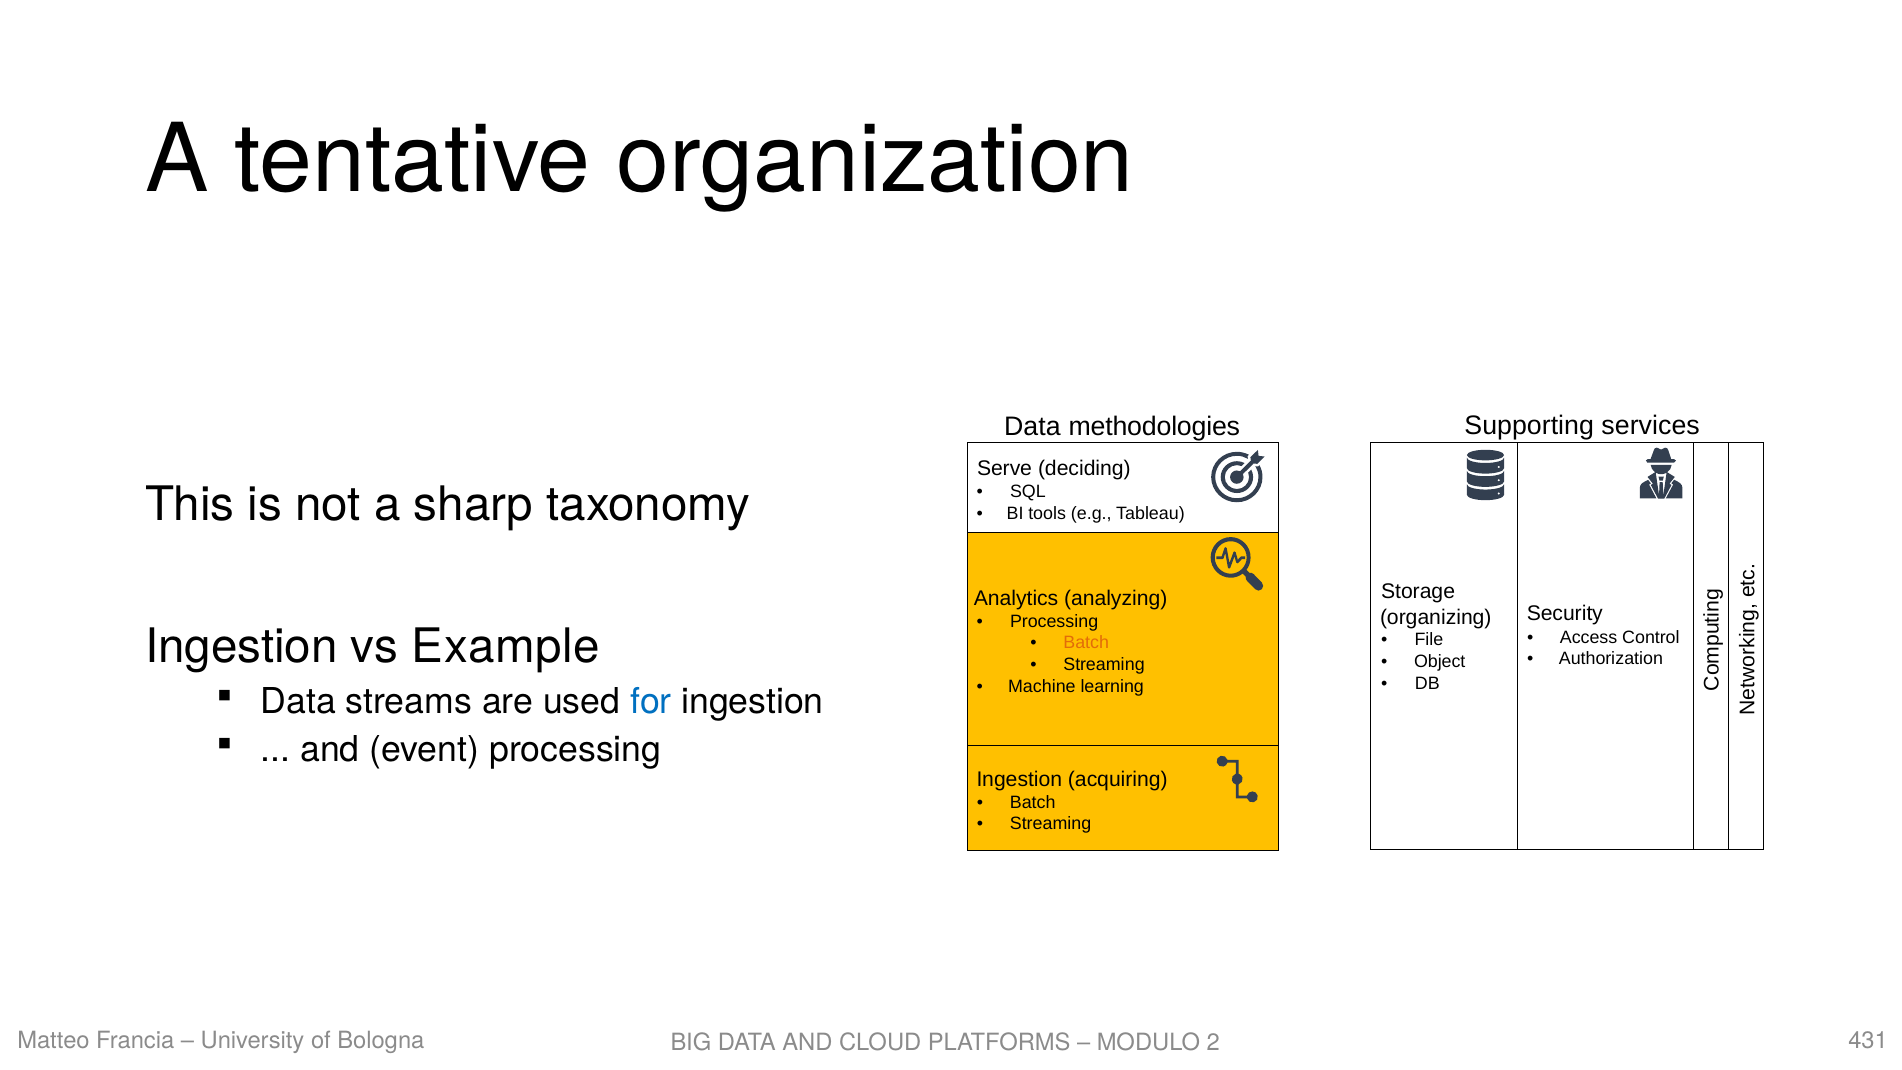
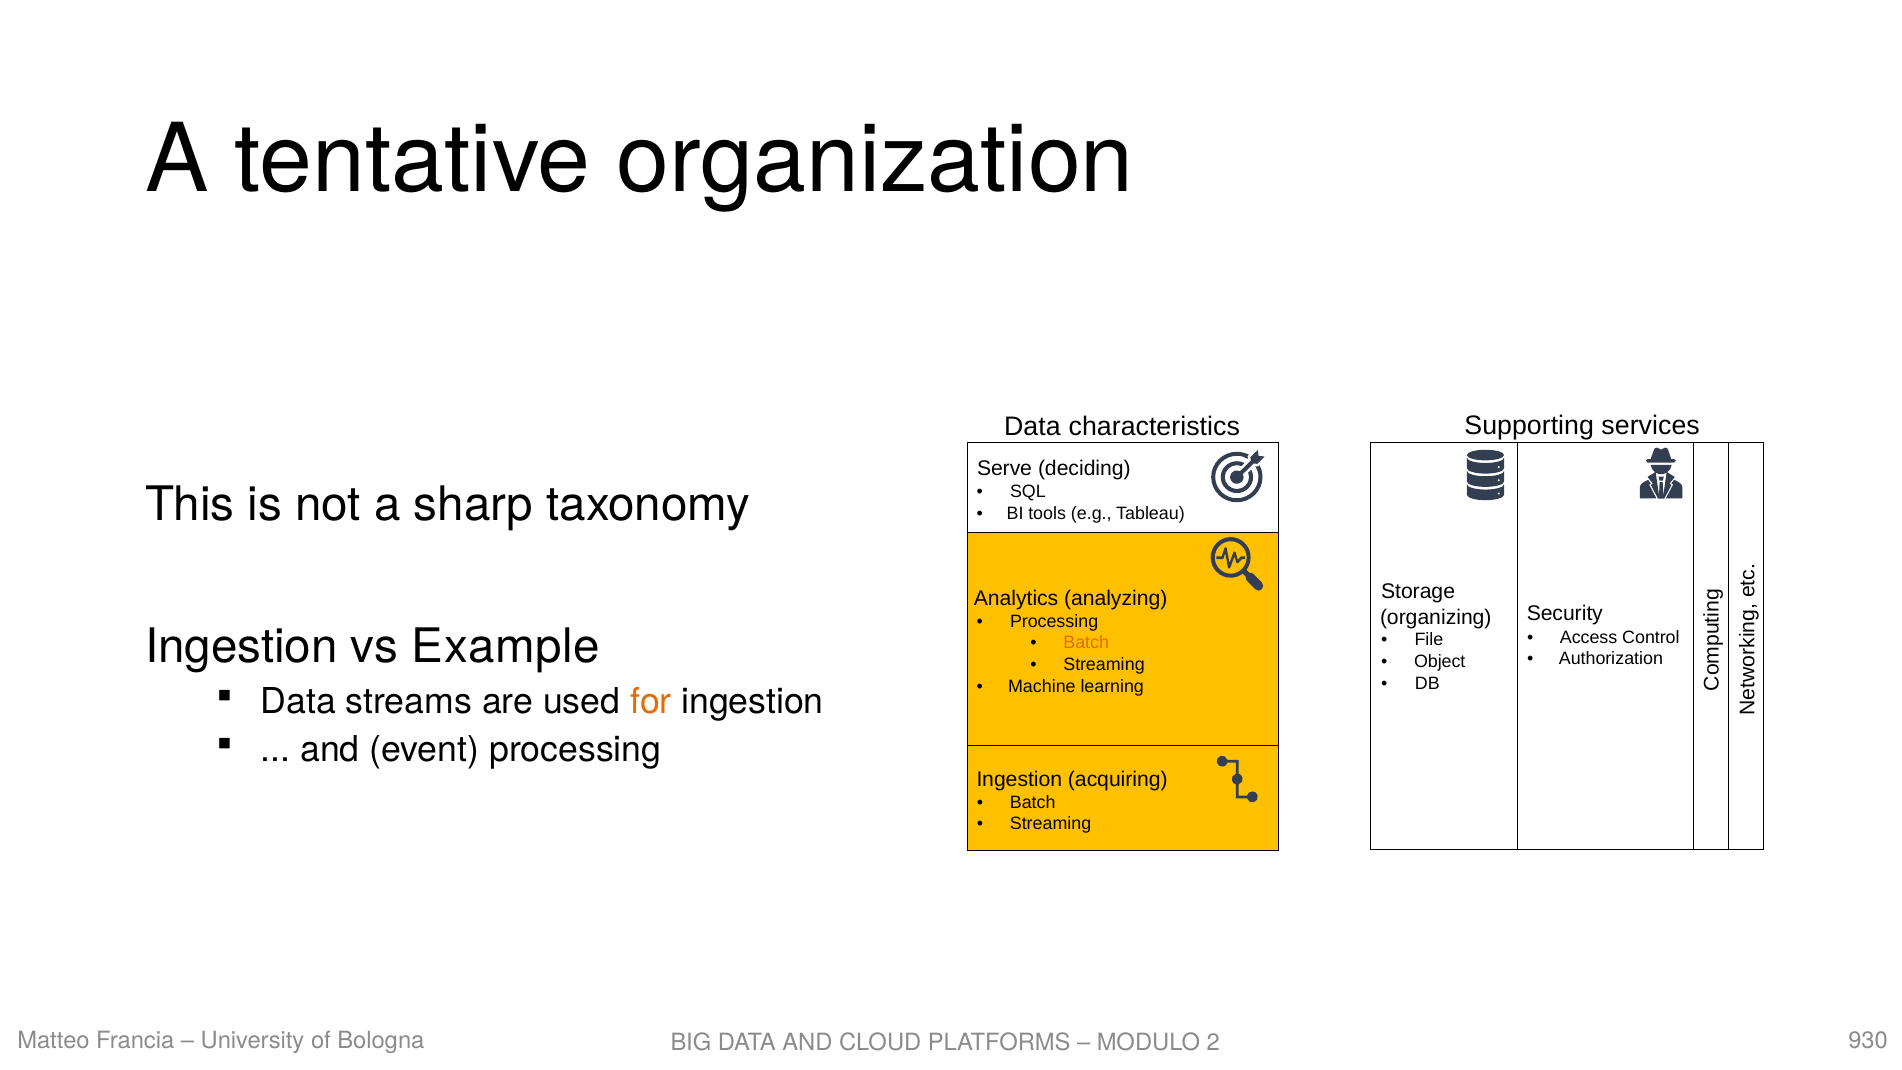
methodologies: methodologies -> characteristics
for colour: blue -> orange
431: 431 -> 930
